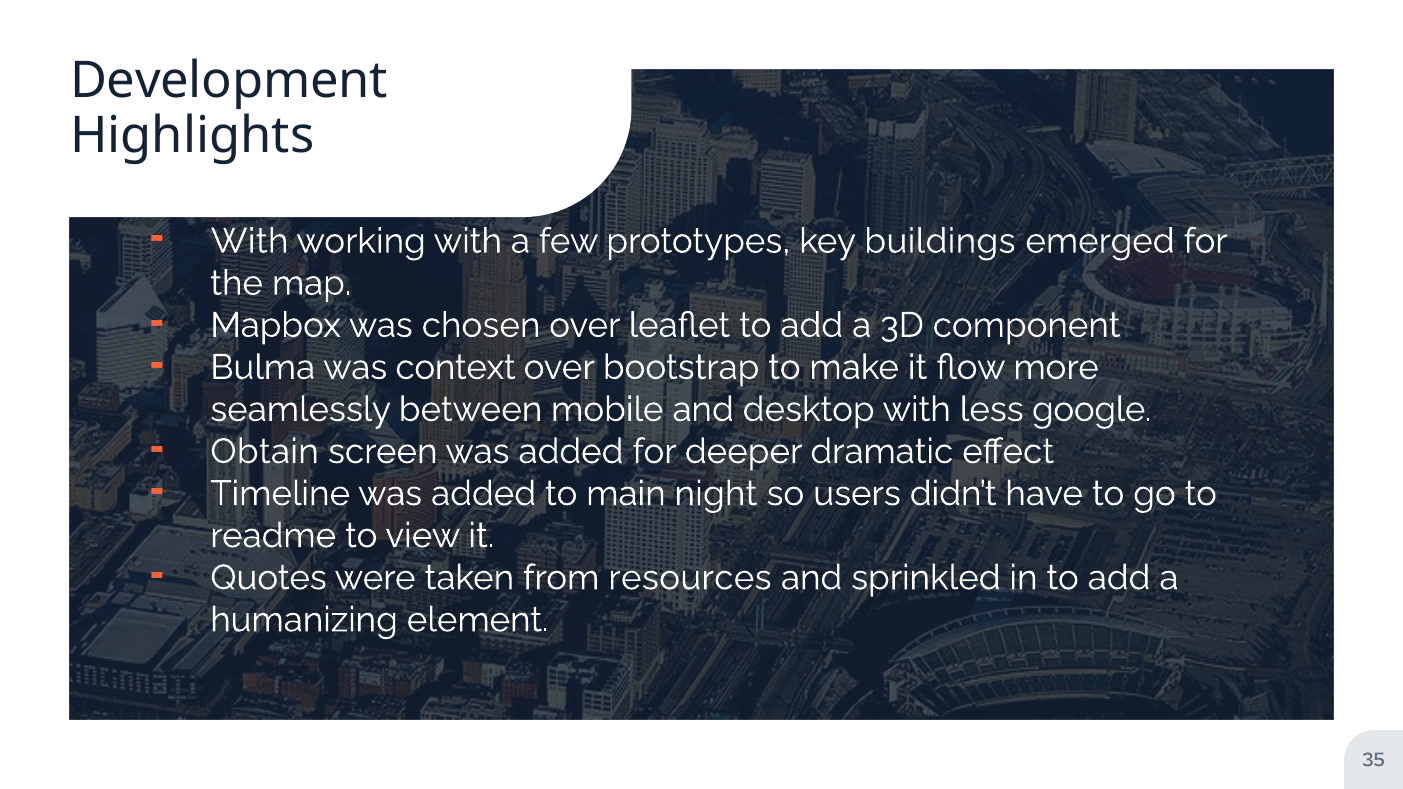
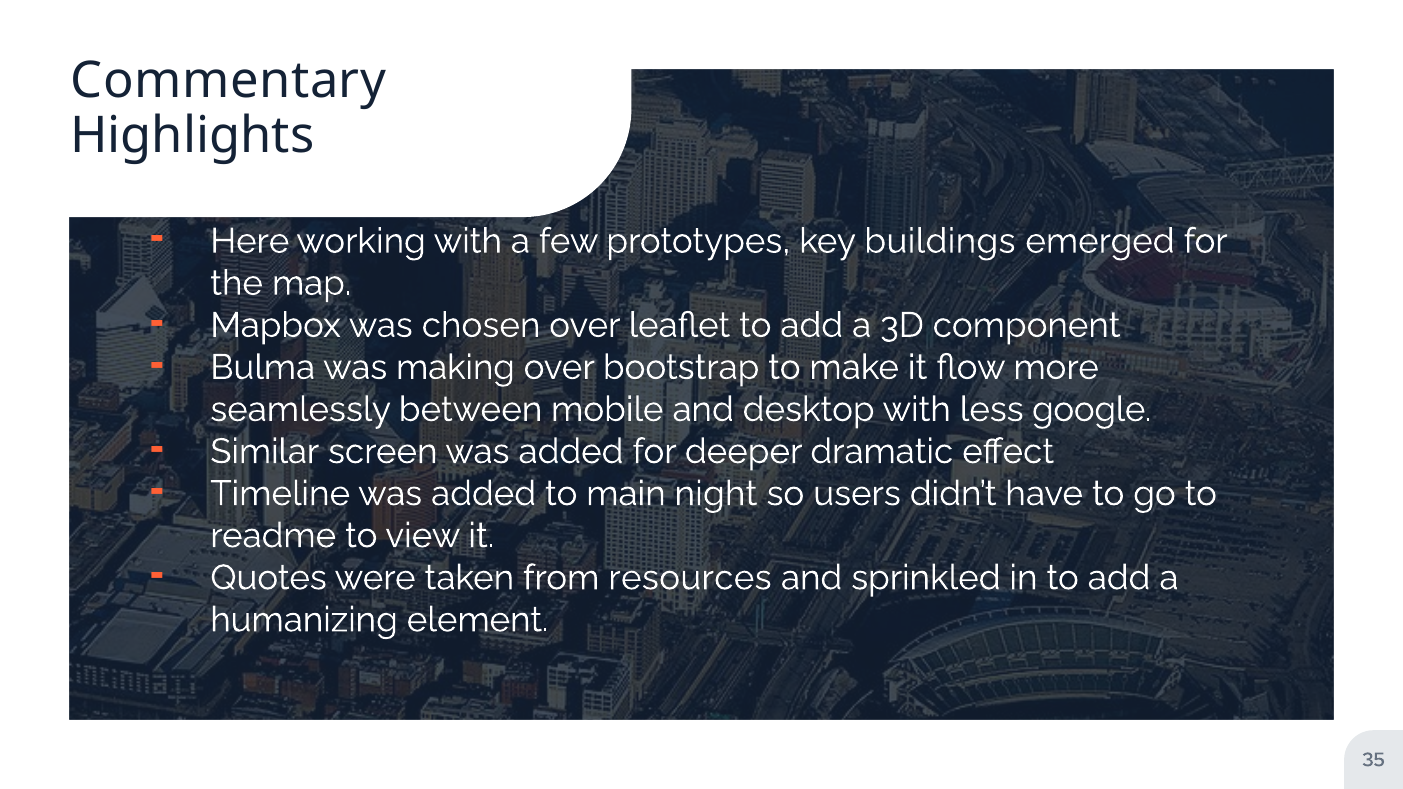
Development: Development -> Commentary
With at (250, 241): With -> Here
context: context -> making
Obtain: Obtain -> Similar
